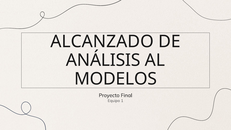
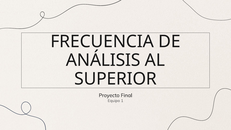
ALCANZADO: ALCANZADO -> FRECUENCIA
MODELOS: MODELOS -> SUPERIOR
